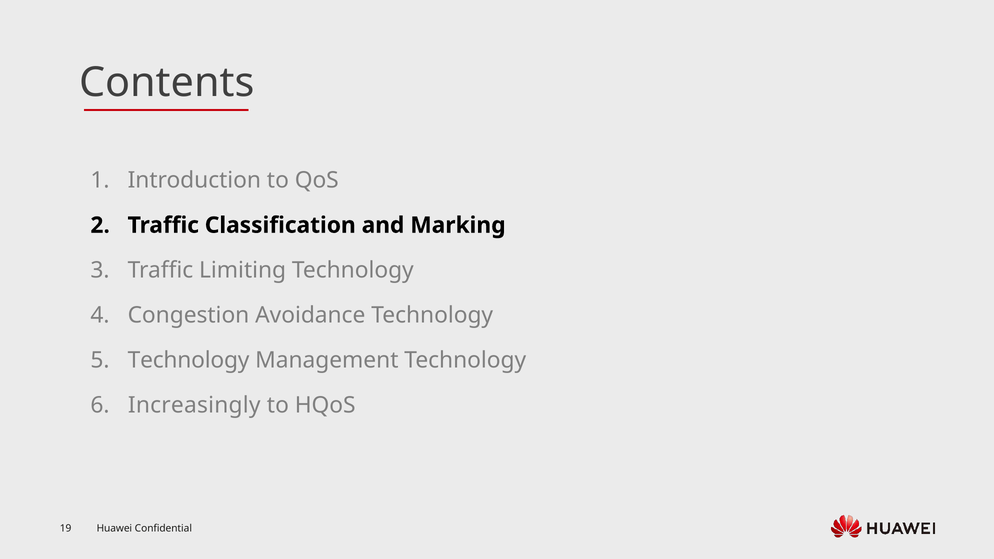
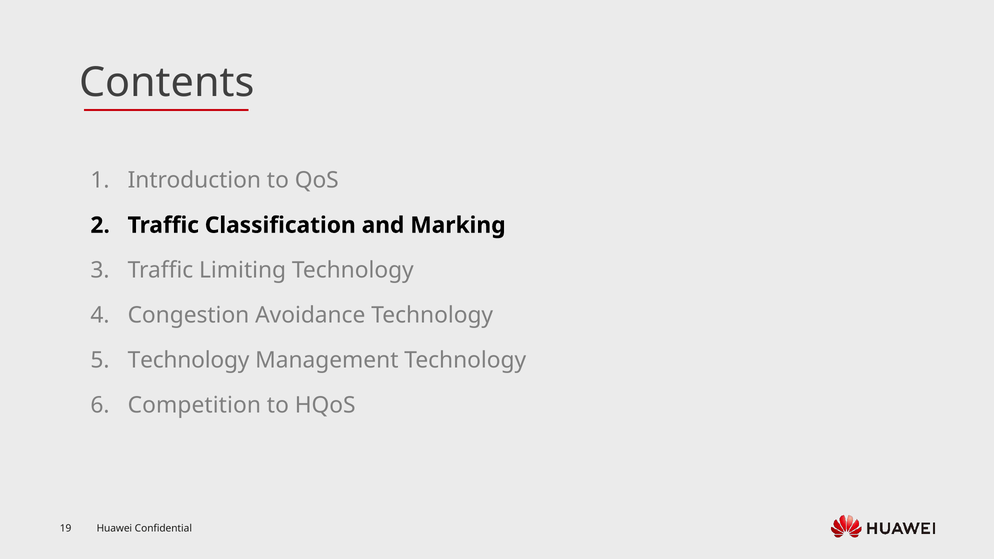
Increasingly: Increasingly -> Competition
